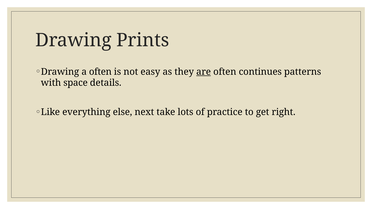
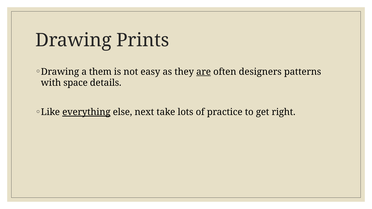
a often: often -> them
continues: continues -> designers
everything underline: none -> present
